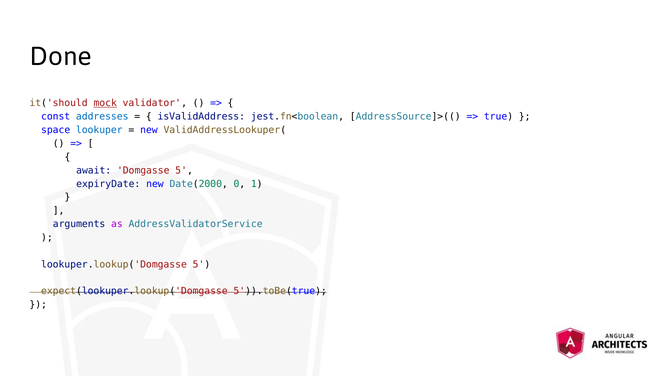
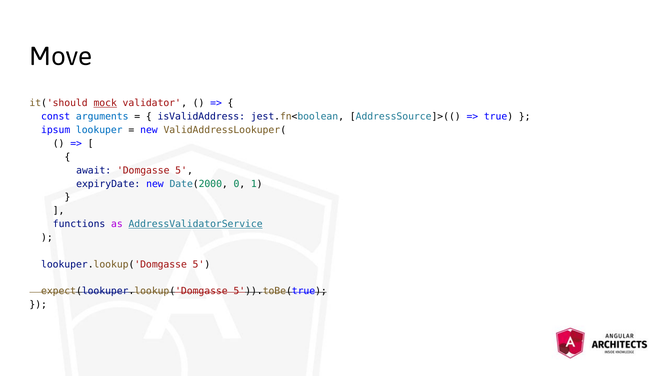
Done: Done -> Move
addresses: addresses -> arguments
space: space -> ipsum
arguments: arguments -> functions
AddressValidatorService underline: none -> present
